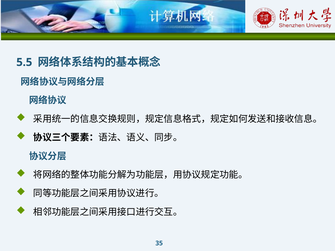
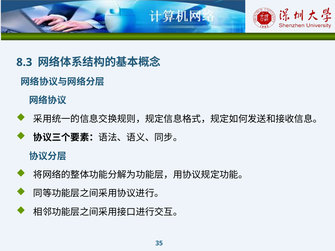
5.5: 5.5 -> 8.3
